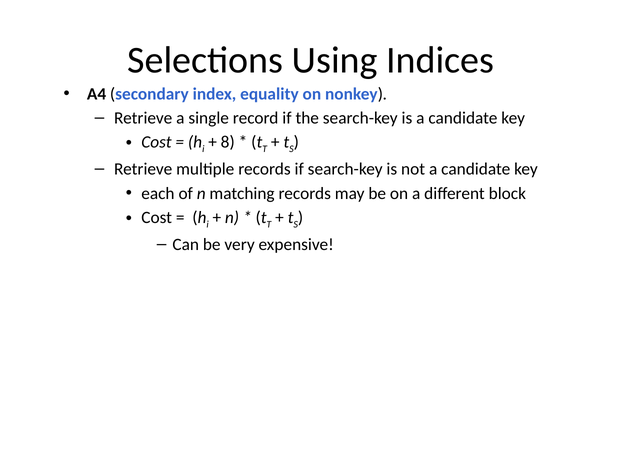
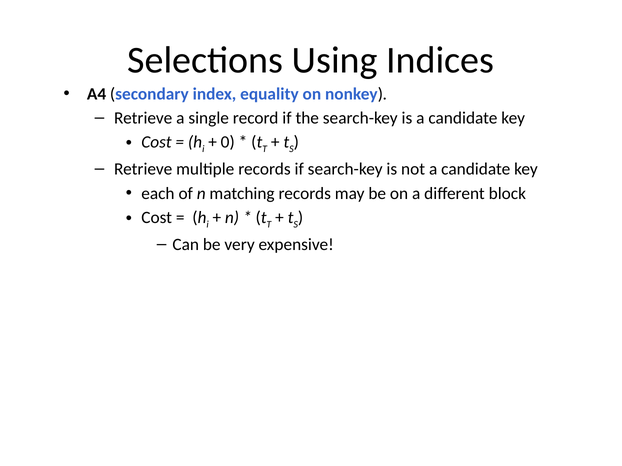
8: 8 -> 0
